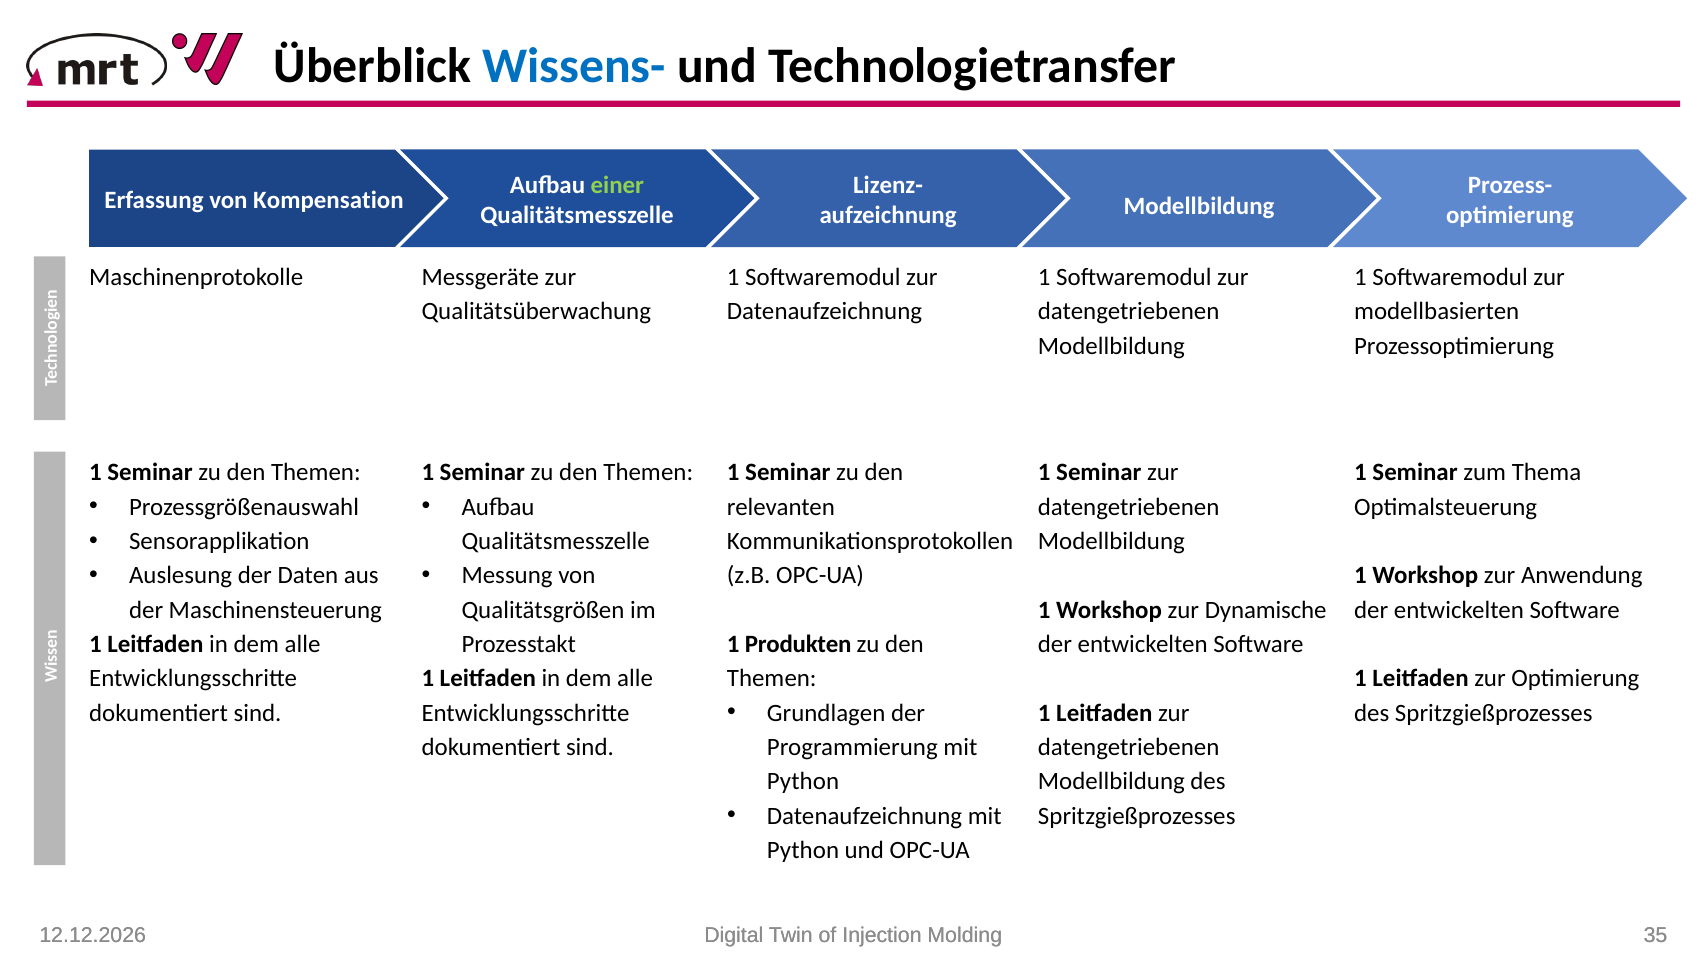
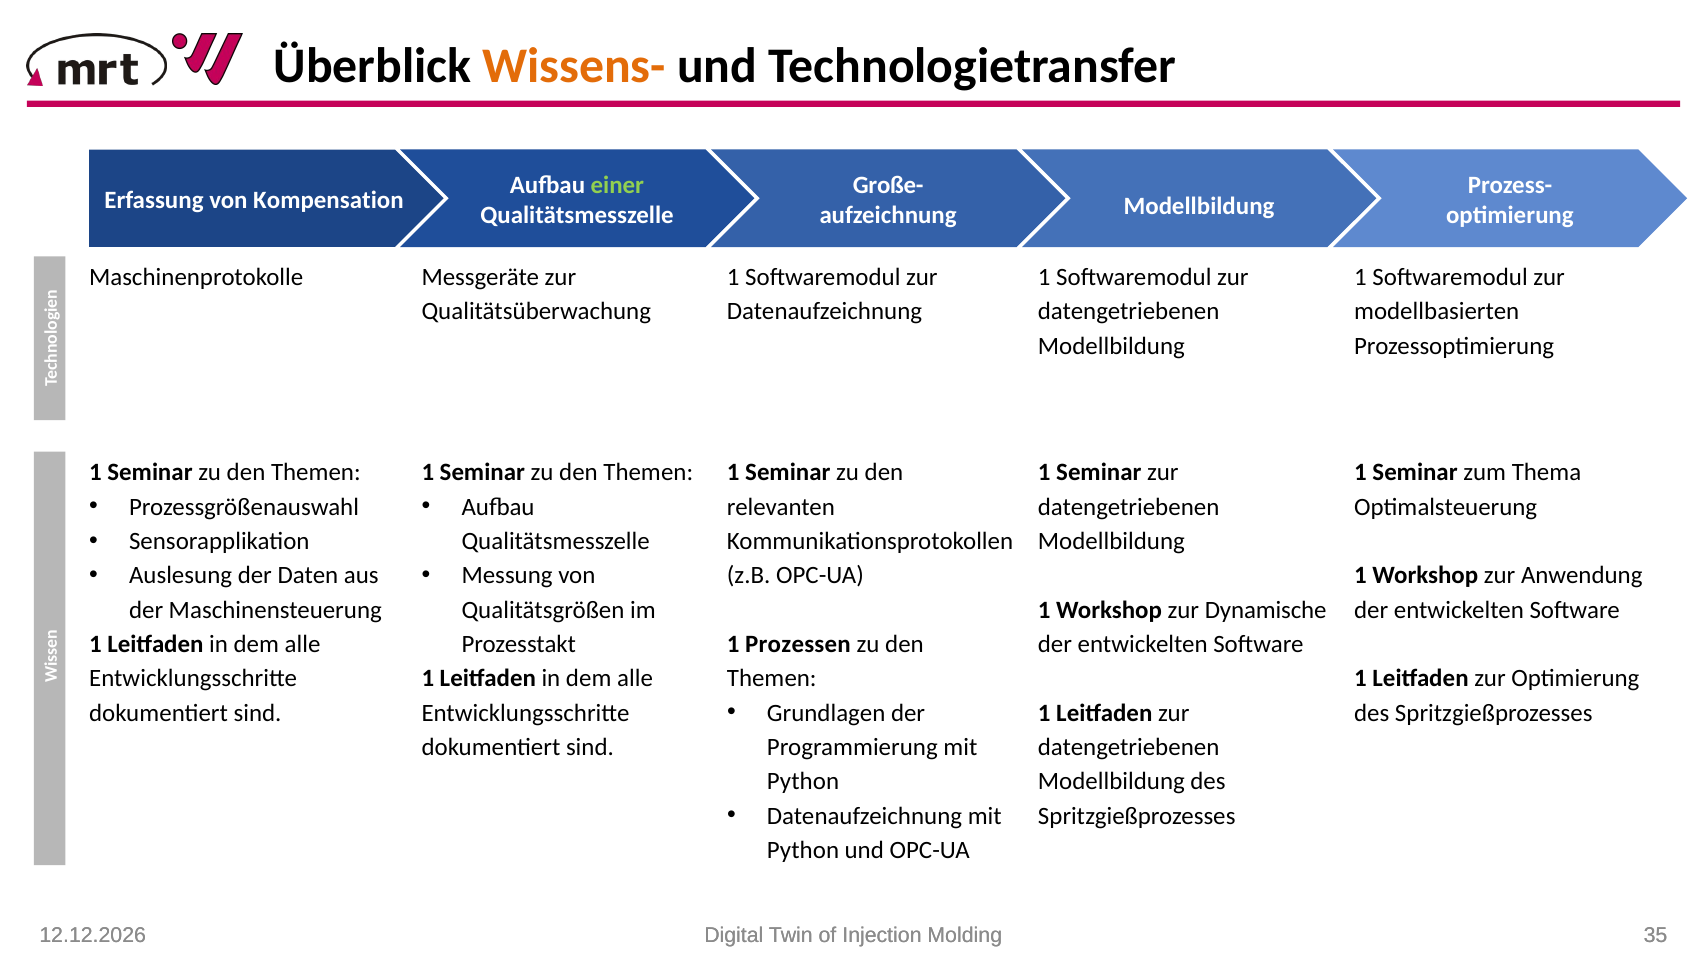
Wissens- colour: blue -> orange
Lizenz-: Lizenz- -> Große-
Produkten: Produkten -> Prozessen
